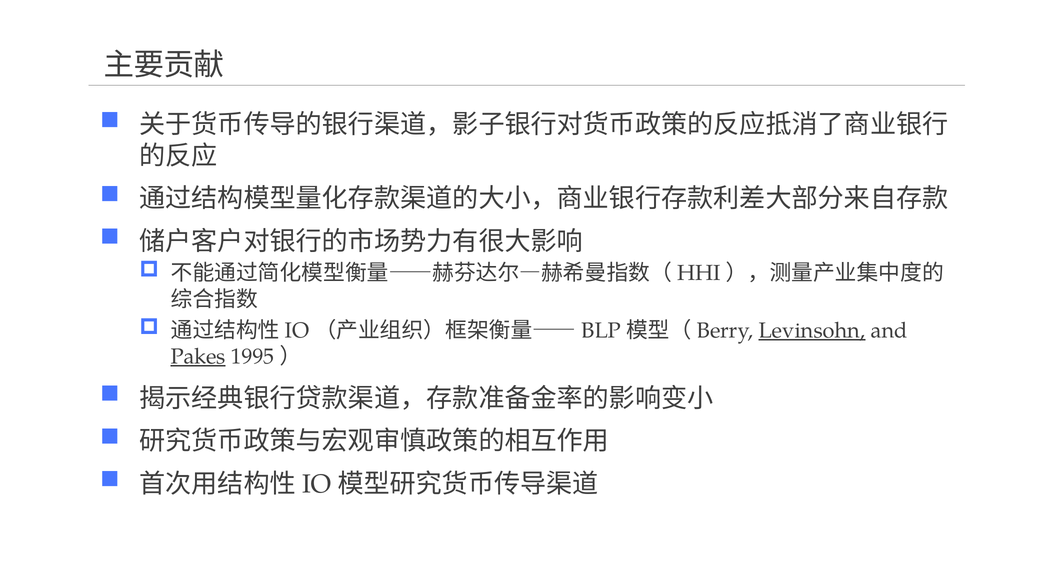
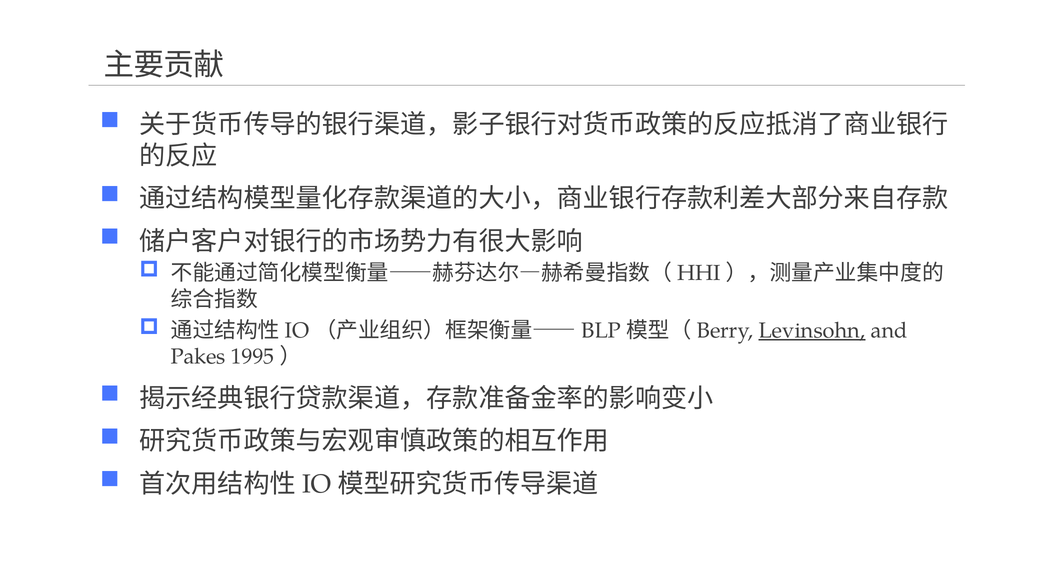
Pakes underline: present -> none
